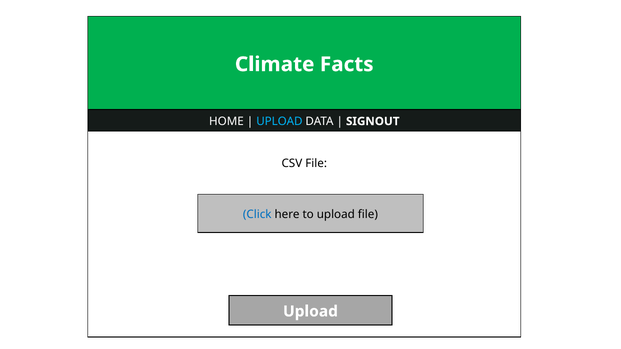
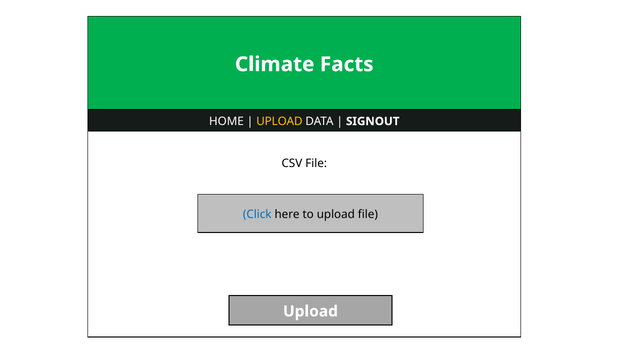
UPLOAD at (279, 121) colour: light blue -> yellow
